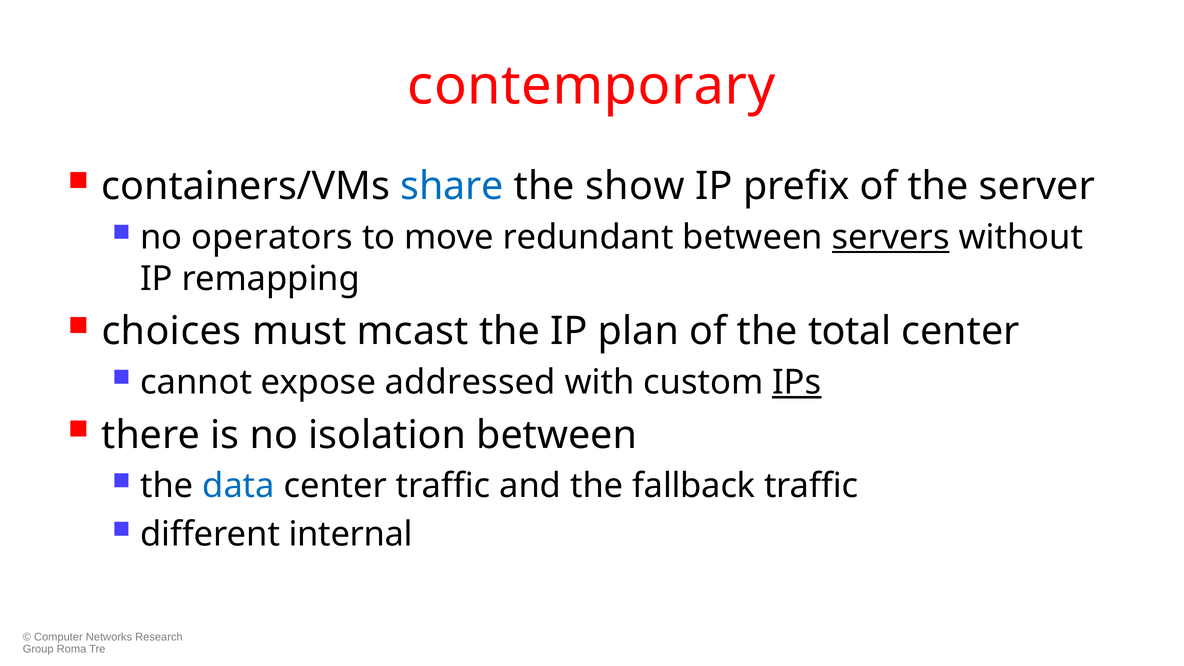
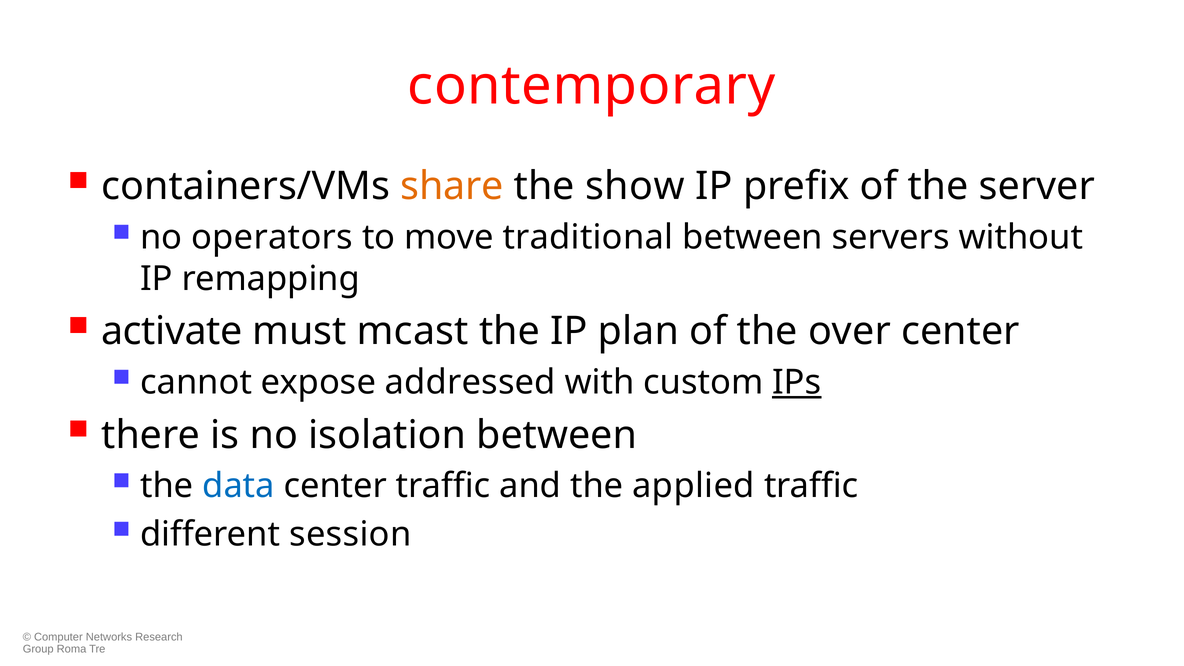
share colour: blue -> orange
redundant: redundant -> traditional
servers underline: present -> none
choices: choices -> activate
total: total -> over
fallback: fallback -> applied
internal: internal -> session
